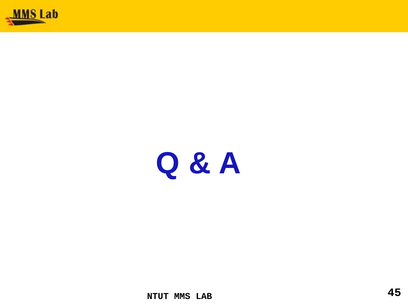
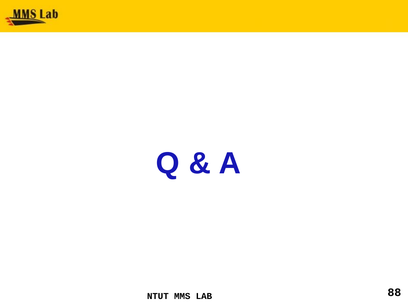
45: 45 -> 88
